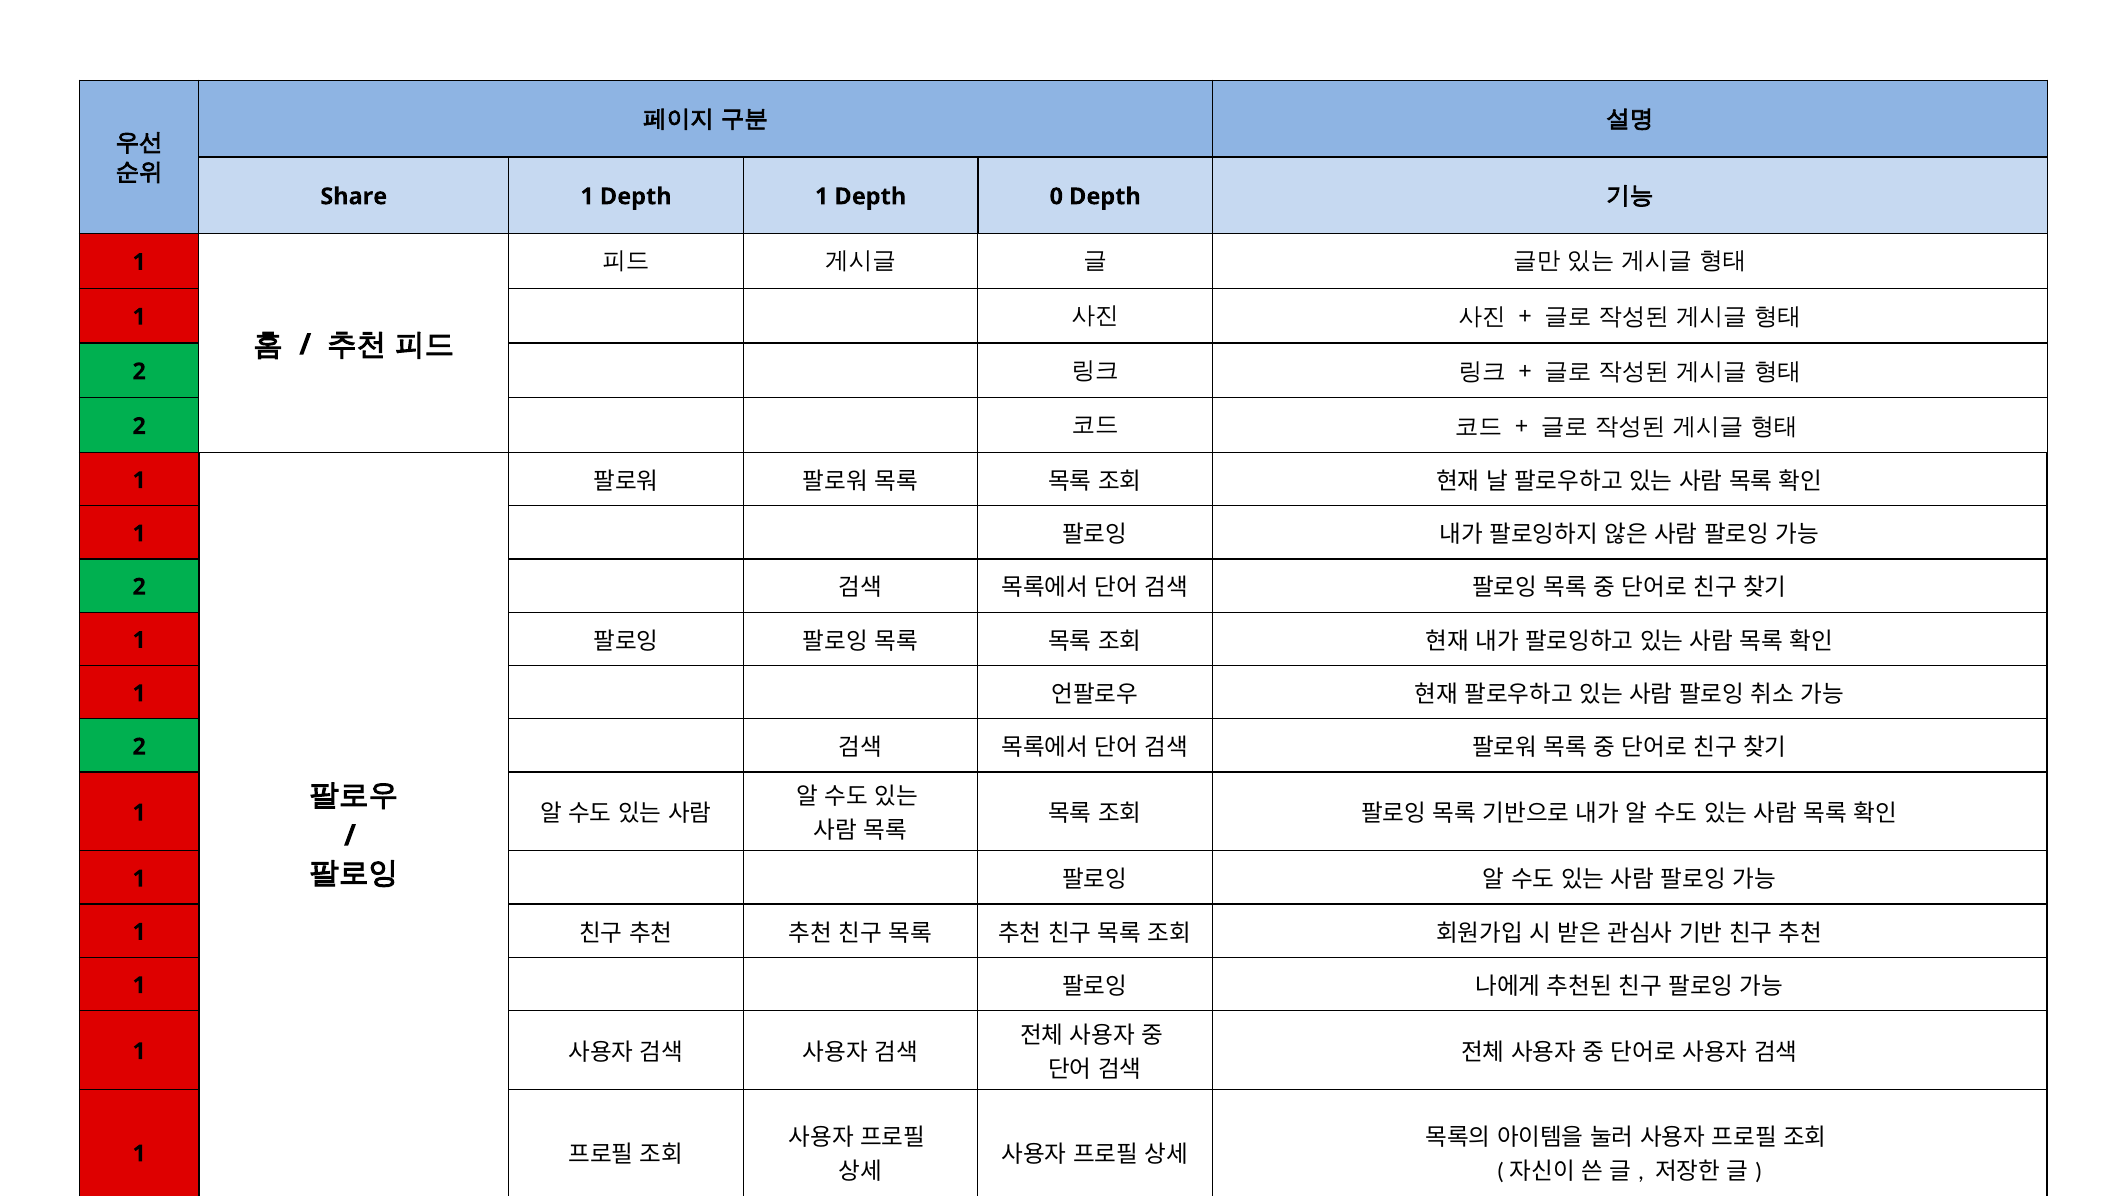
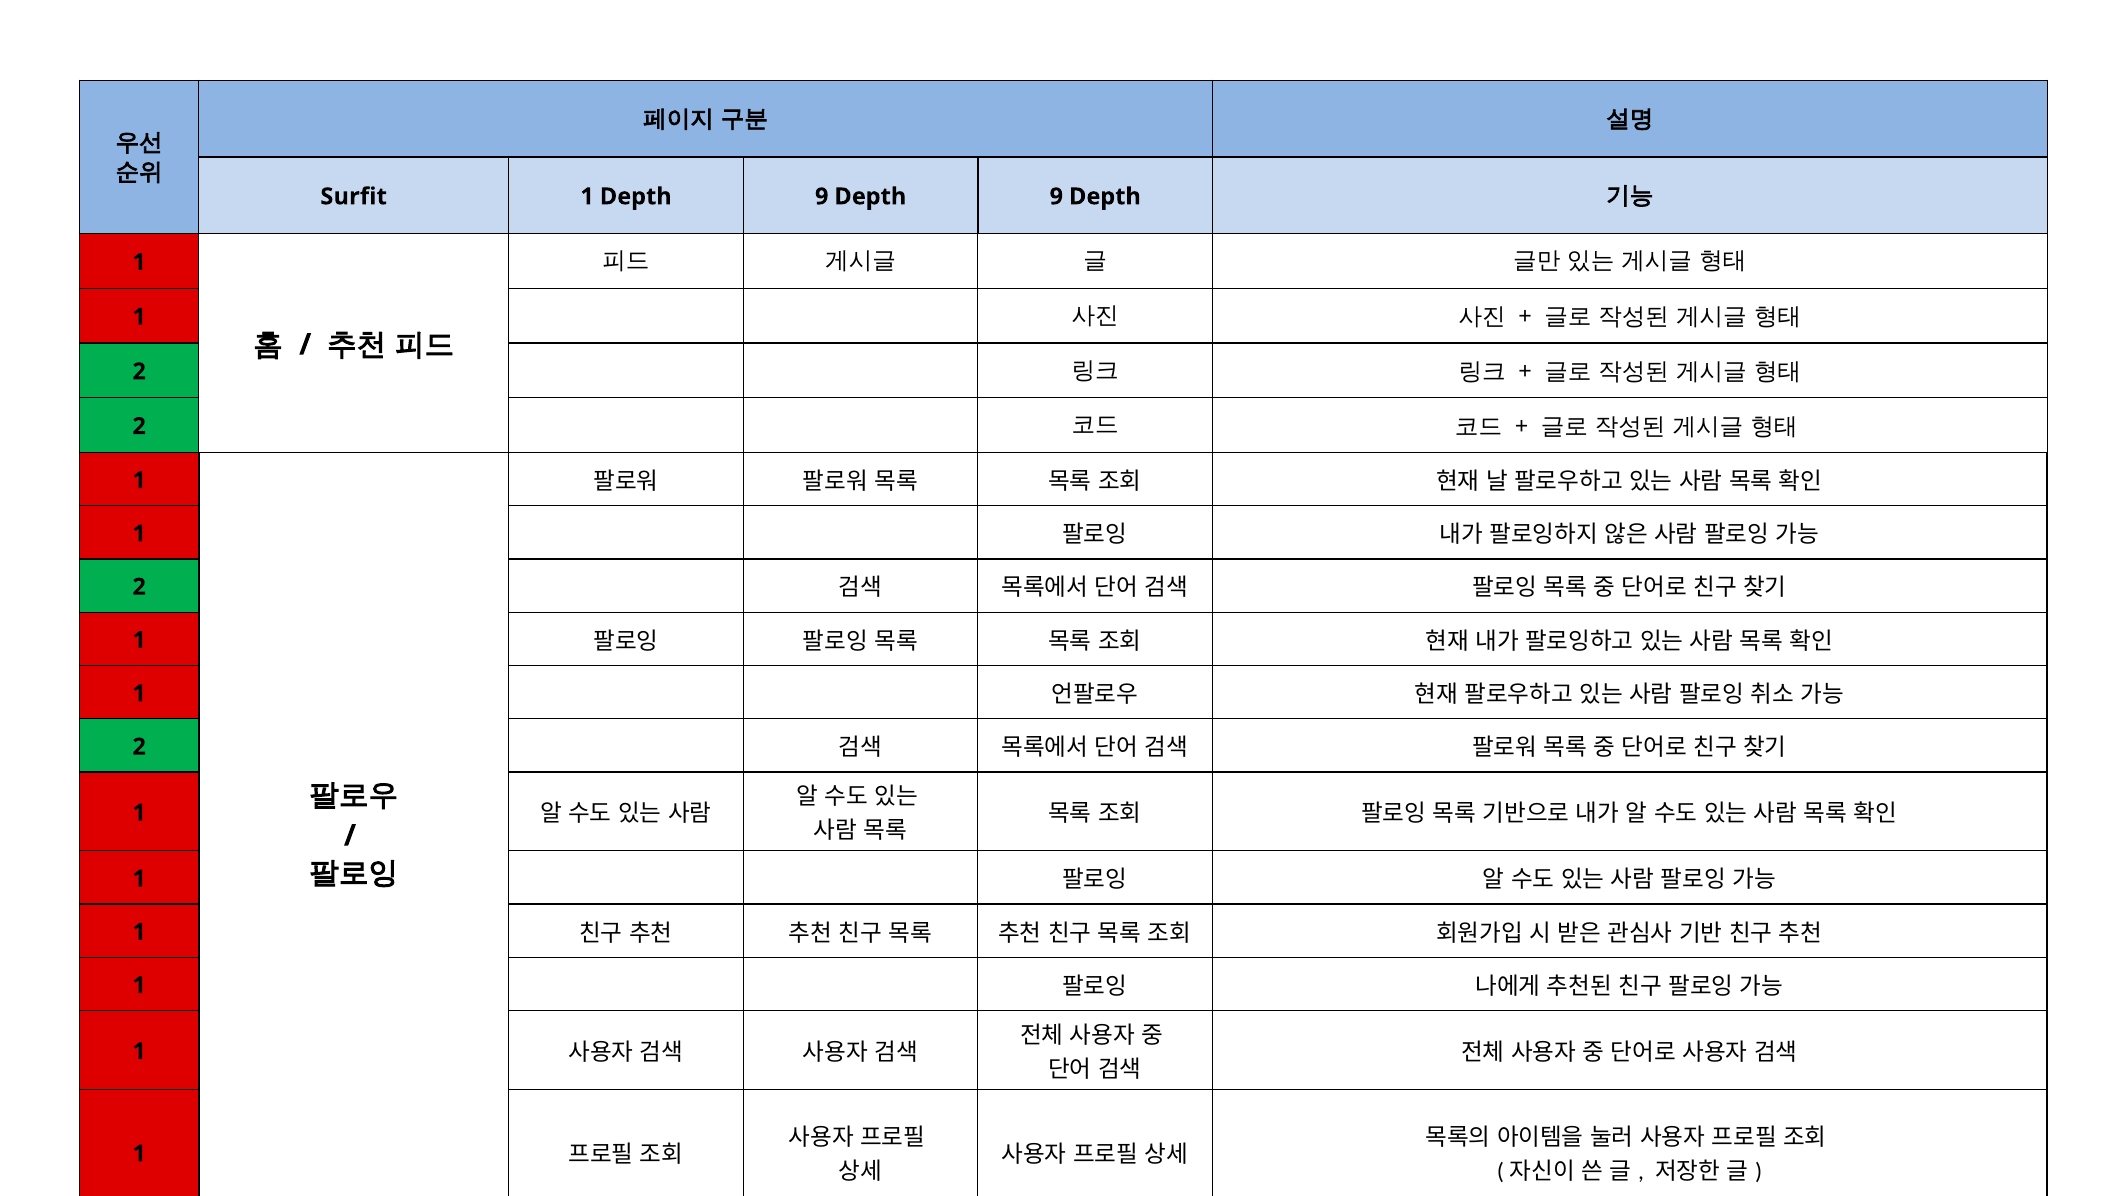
Share: Share -> Surfit
1 Depth 1: 1 -> 9
0 at (1056, 197): 0 -> 9
